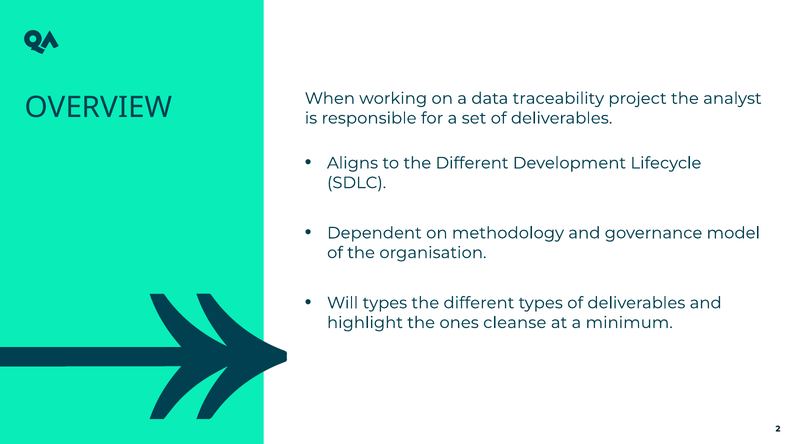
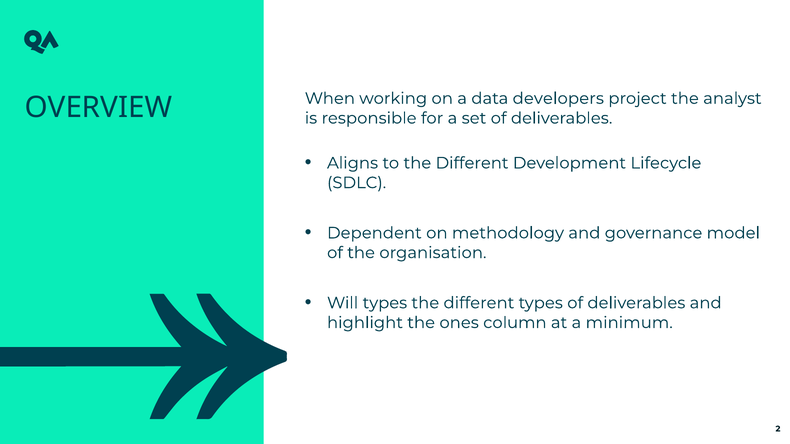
traceability: traceability -> developers
cleanse: cleanse -> column
